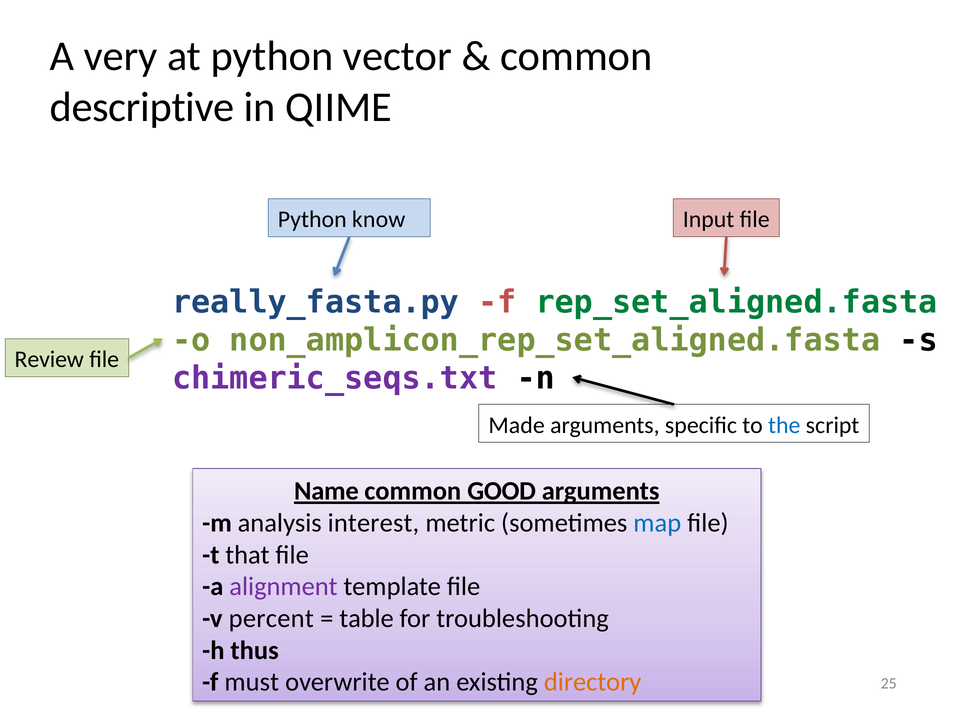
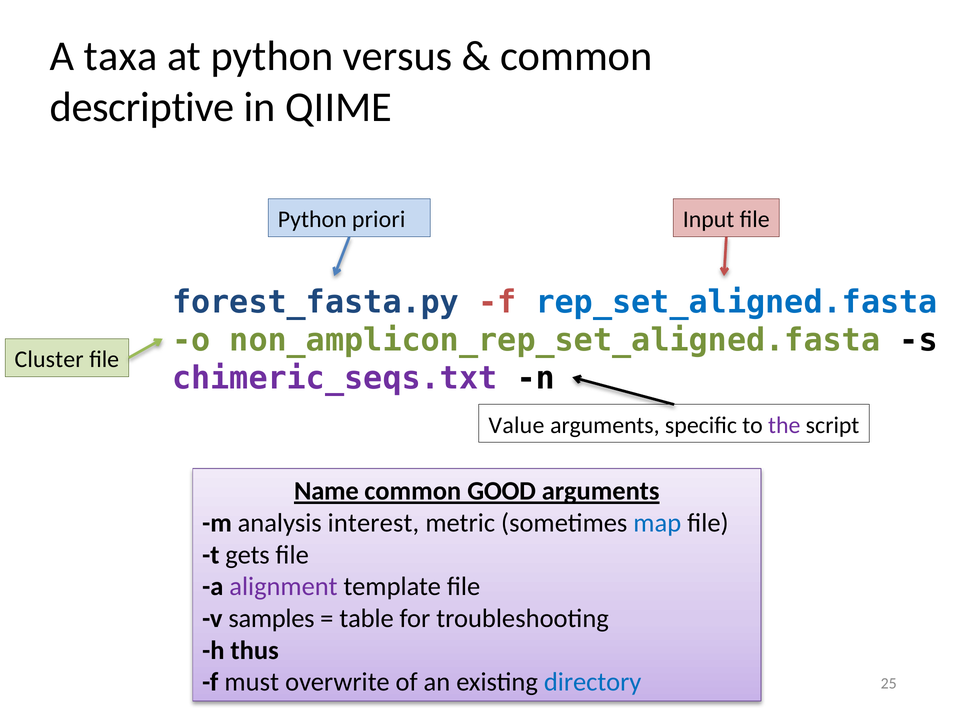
very: very -> taxa
vector: vector -> versus
know: know -> priori
really_fasta.py: really_fasta.py -> forest_fasta.py
rep_set_aligned.fasta colour: green -> blue
Review: Review -> Cluster
Made: Made -> Value
the colour: blue -> purple
that: that -> gets
percent: percent -> samples
directory colour: orange -> blue
